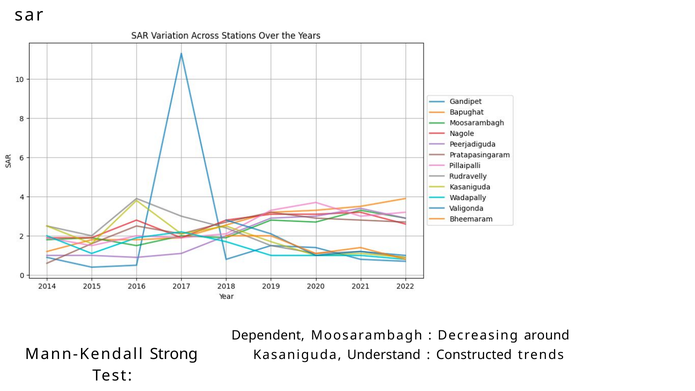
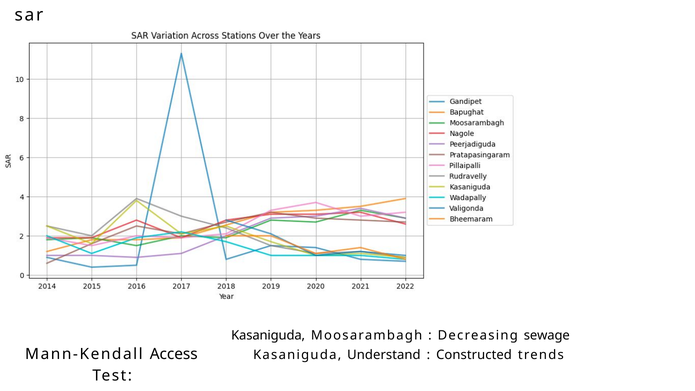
Dependent at (268, 335): Dependent -> Kasaniguda
around: around -> sewage
Strong: Strong -> Access
